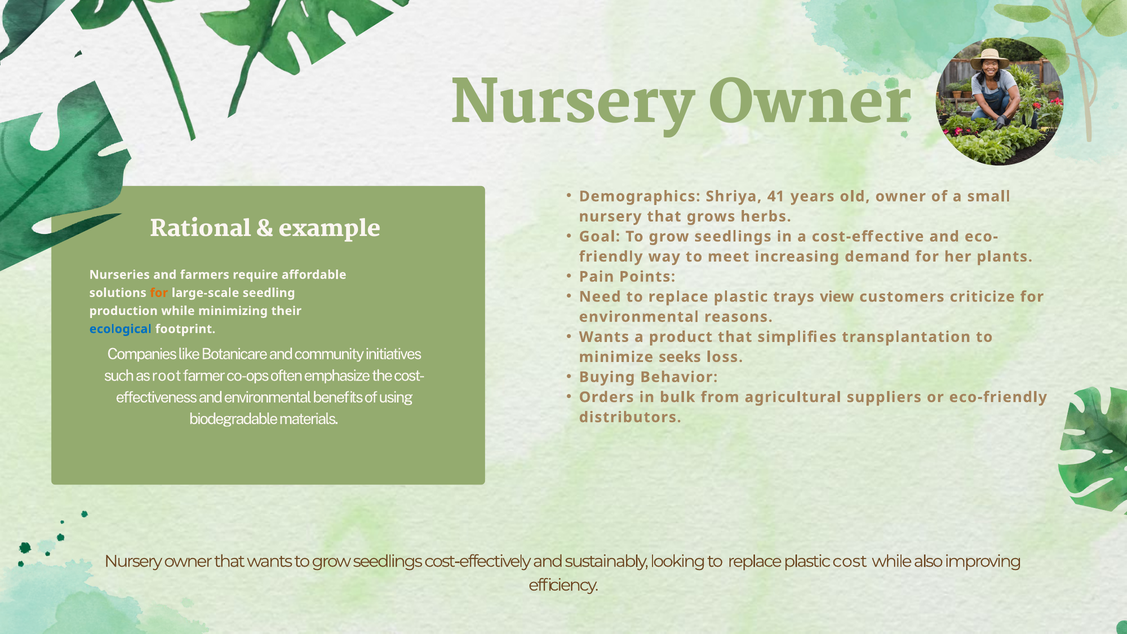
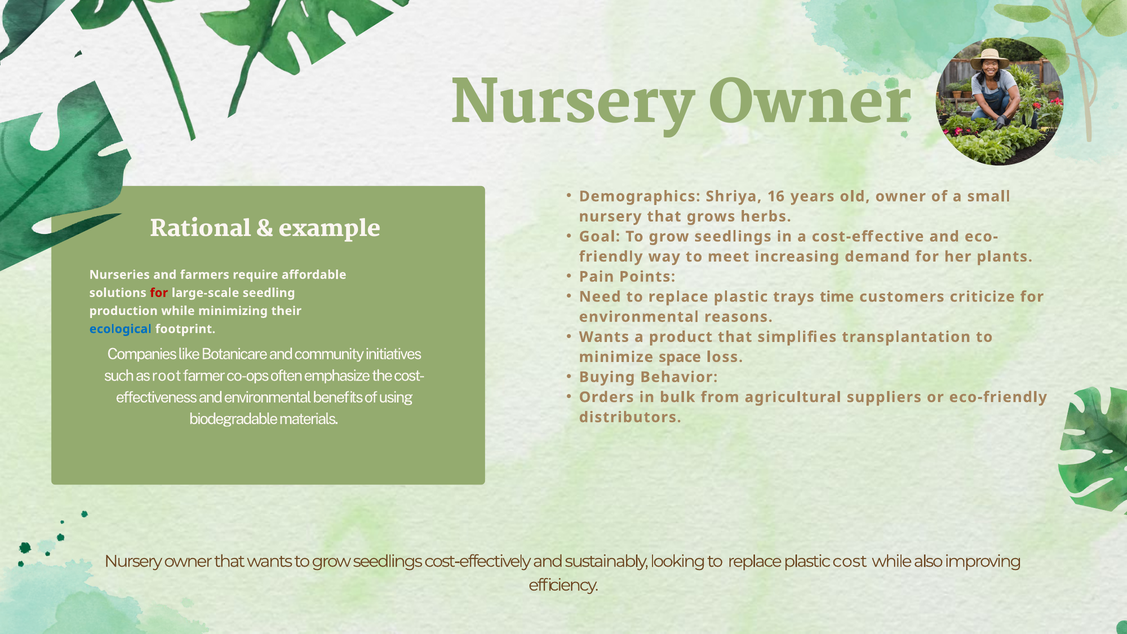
41: 41 -> 16
view: view -> time
for at (159, 293) colour: orange -> red
seeks: seeks -> space
